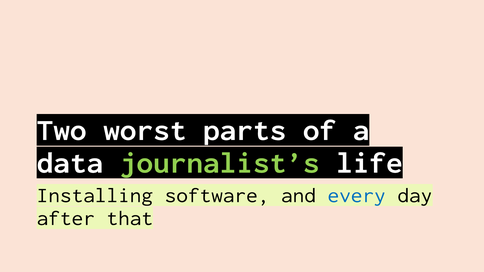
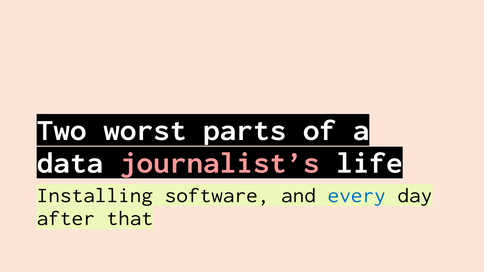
journalist’s colour: light green -> pink
